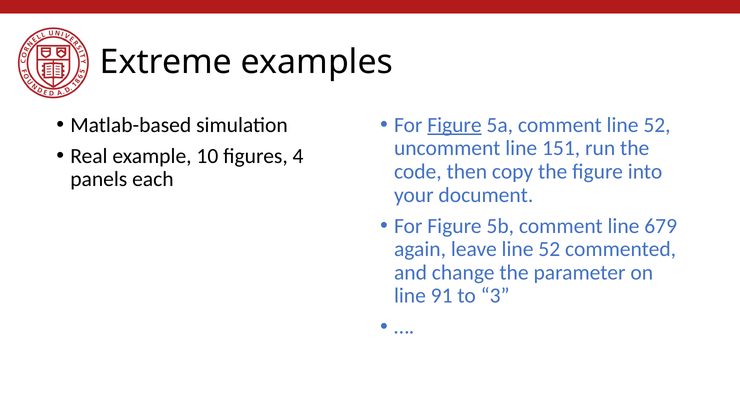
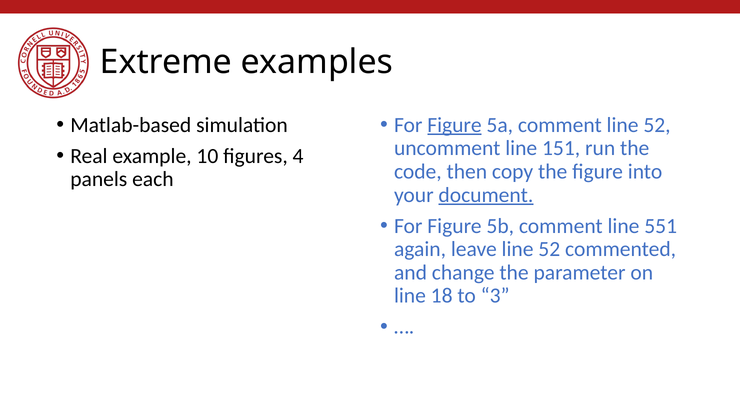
document underline: none -> present
679: 679 -> 551
91: 91 -> 18
